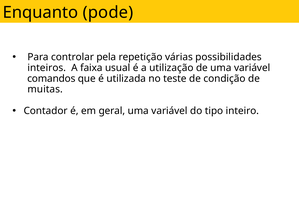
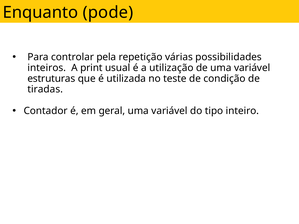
faixa: faixa -> print
comandos: comandos -> estruturas
muitas: muitas -> tiradas
